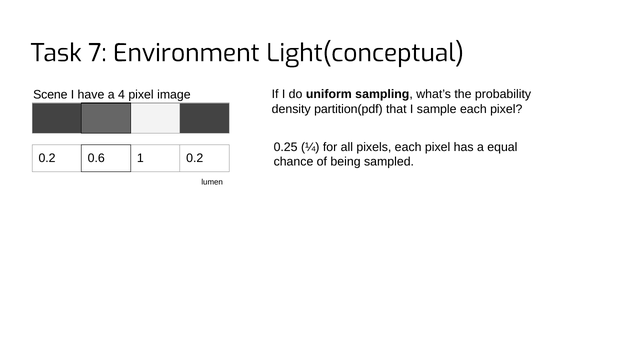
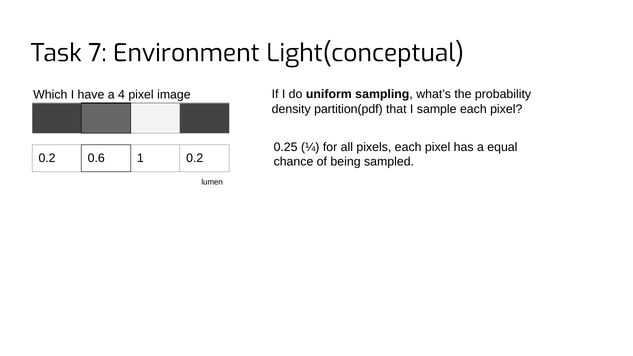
Scene: Scene -> Which
